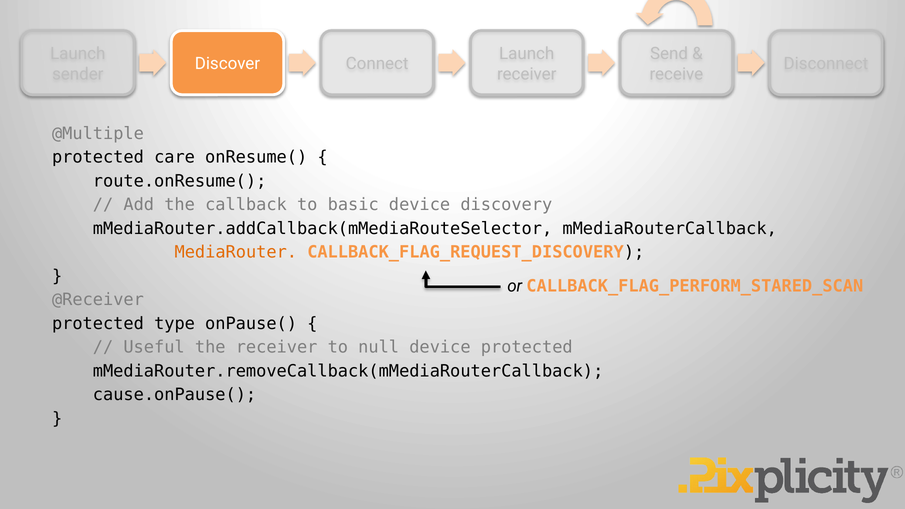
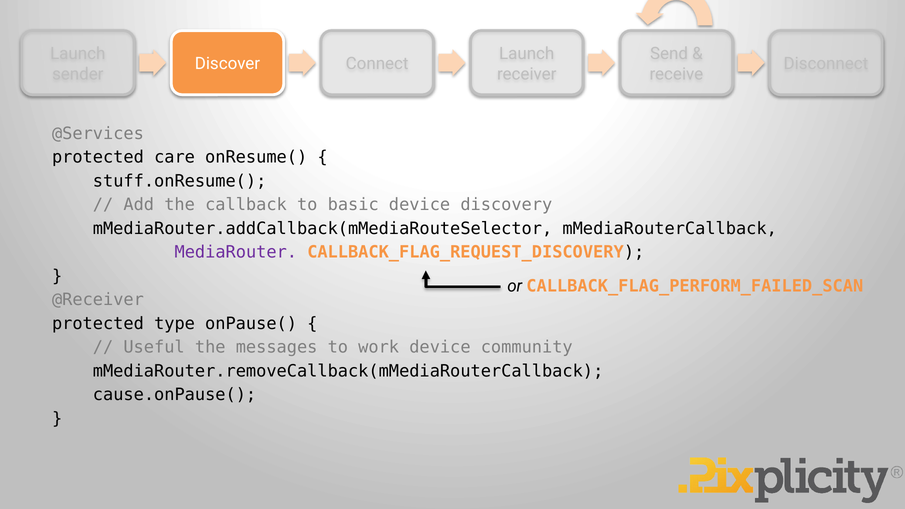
@Multiple: @Multiple -> @Services
route.onResume(: route.onResume( -> stuff.onResume(
MediaRouter colour: orange -> purple
CALLBACK_FLAG_PERFORM_STARED_SCAN: CALLBACK_FLAG_PERFORM_STARED_SCAN -> CALLBACK_FLAG_PERFORM_FAILED_SCAN
the receiver: receiver -> messages
null: null -> work
device protected: protected -> community
